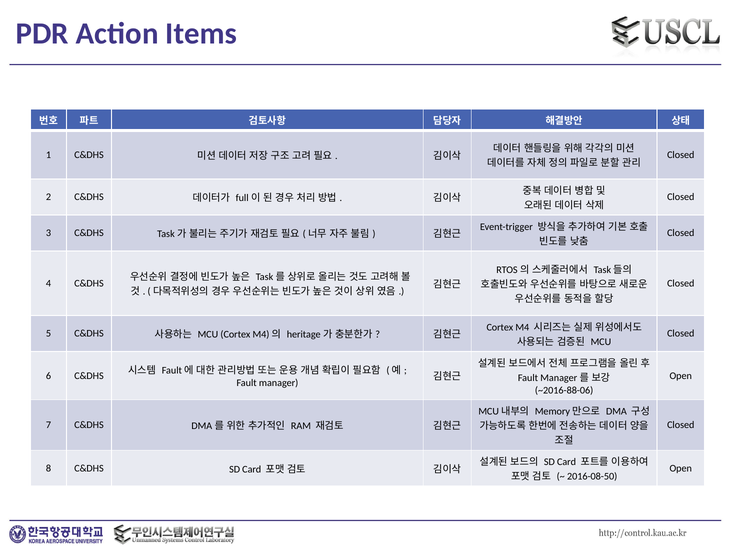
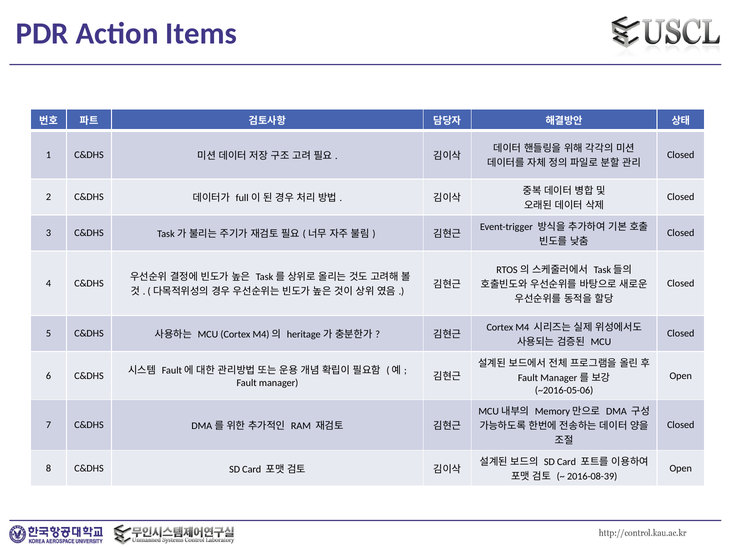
~2016-88-06: ~2016-88-06 -> ~2016-05-06
2016-08-50: 2016-08-50 -> 2016-08-39
